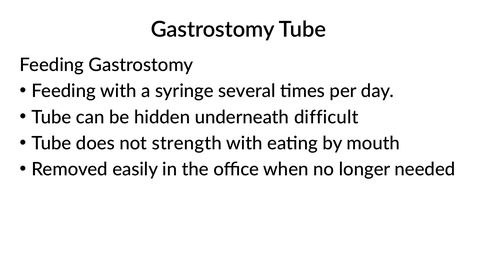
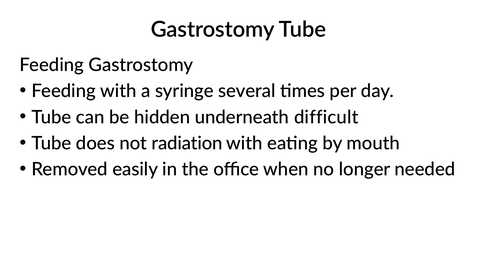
strength: strength -> radiation
